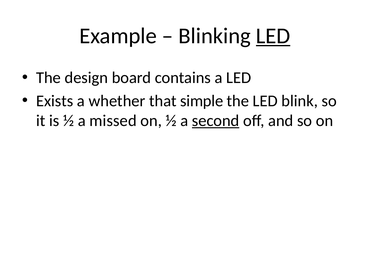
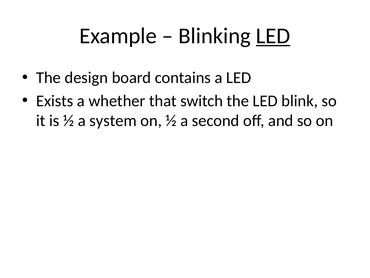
simple: simple -> switch
missed: missed -> system
second underline: present -> none
